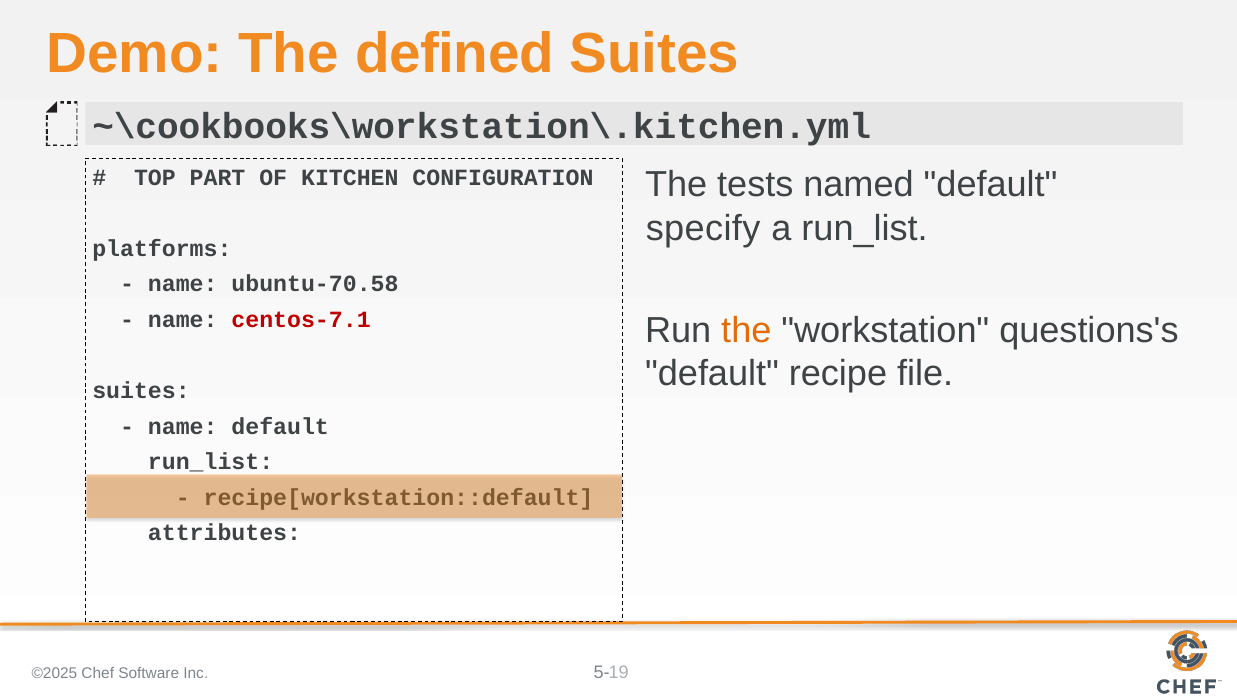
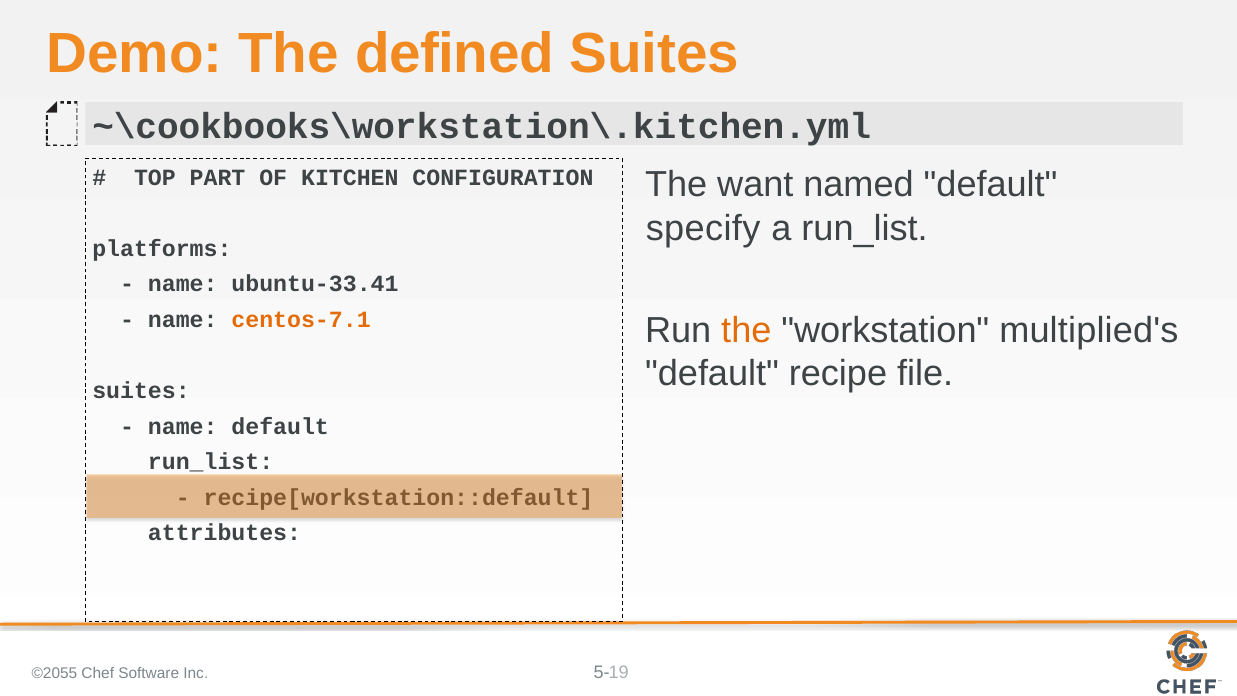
tests: tests -> want
ubuntu-70.58: ubuntu-70.58 -> ubuntu-33.41
centos-7.1 colour: red -> orange
questions's: questions's -> multiplied's
©2025: ©2025 -> ©2055
